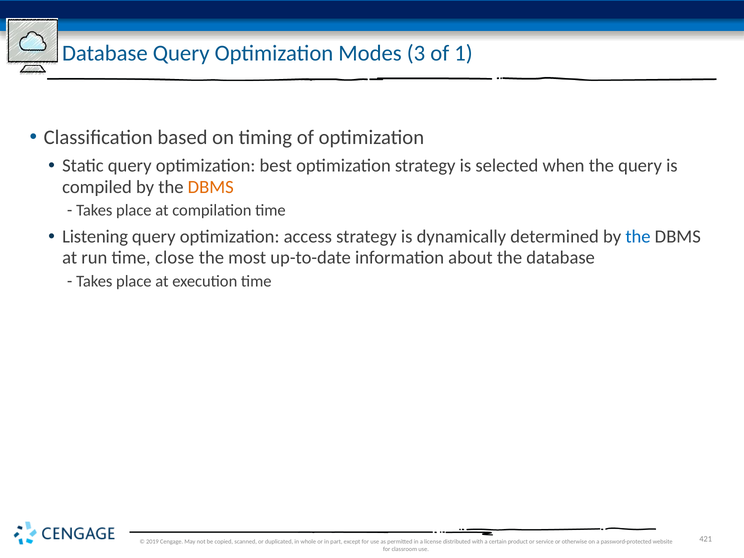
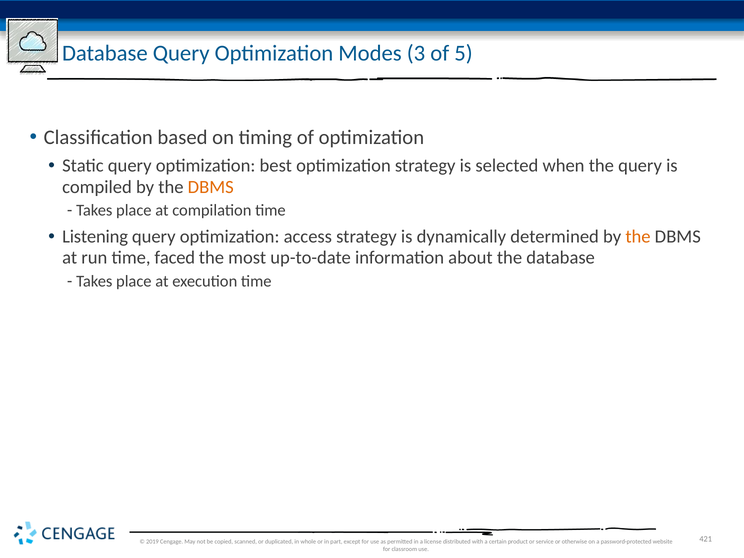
1: 1 -> 5
the at (638, 237) colour: blue -> orange
close: close -> faced
